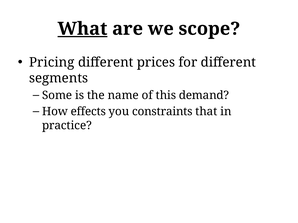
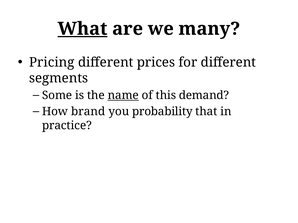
scope: scope -> many
name underline: none -> present
effects: effects -> brand
constraints: constraints -> probability
